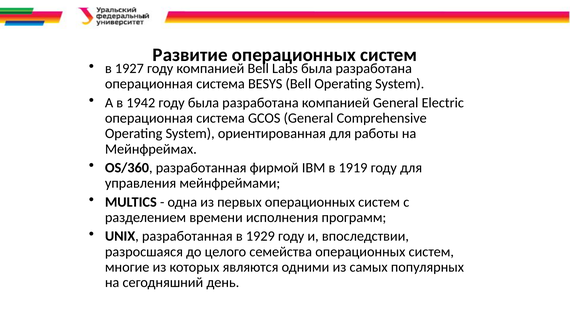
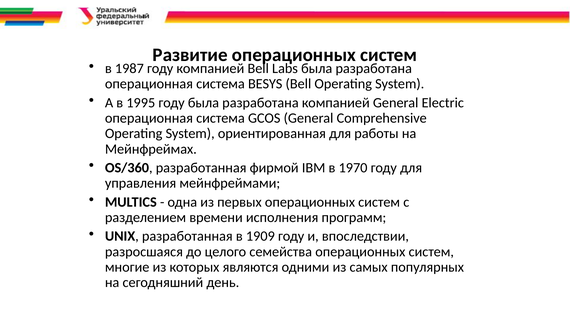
1927: 1927 -> 1987
1942: 1942 -> 1995
1919: 1919 -> 1970
1929: 1929 -> 1909
